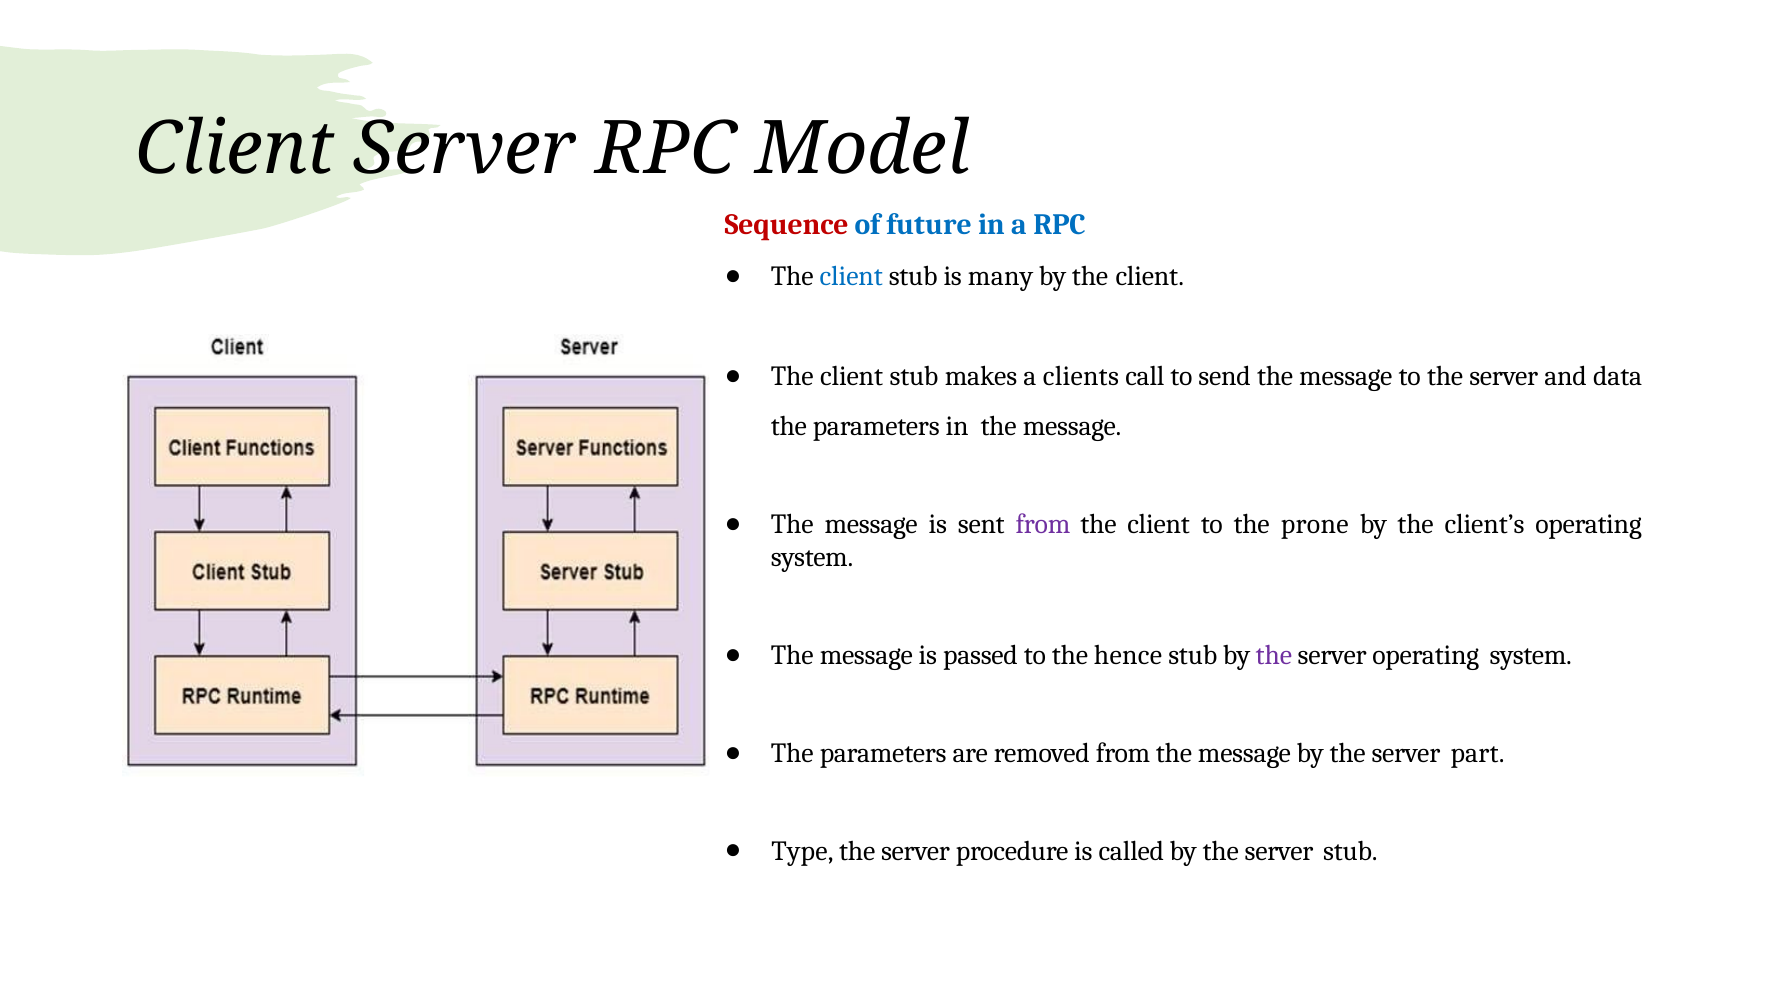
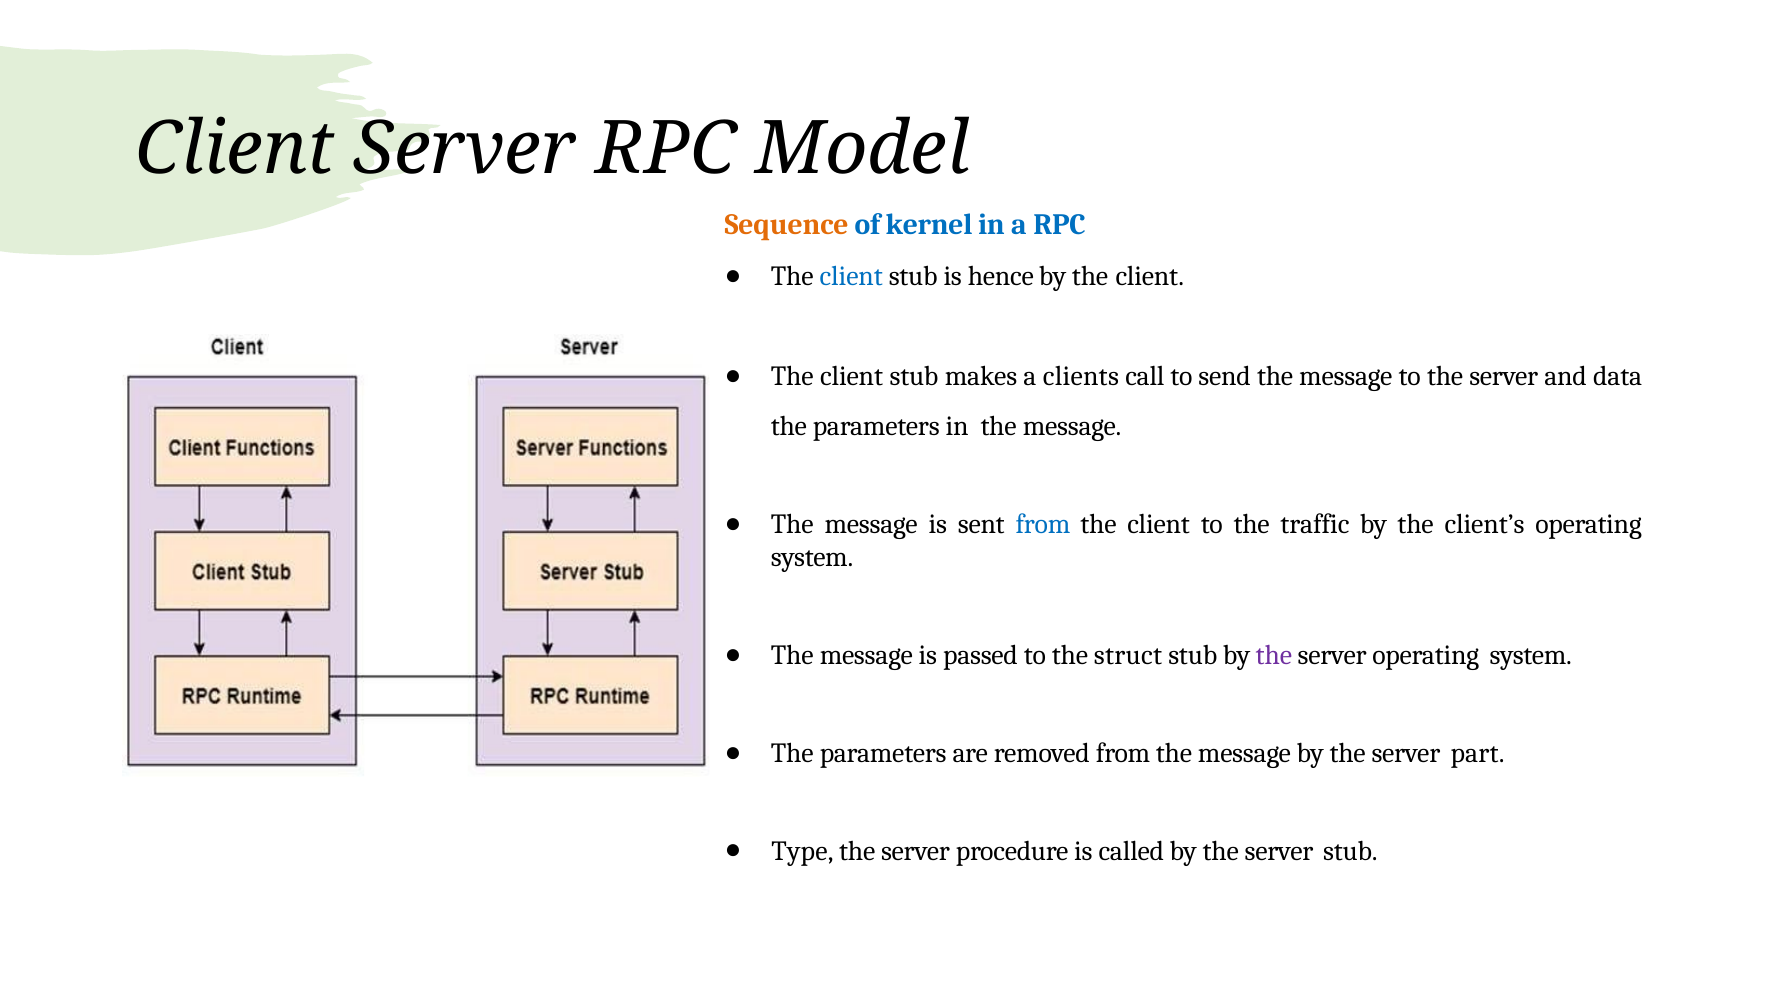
Sequence colour: red -> orange
future: future -> kernel
many: many -> hence
from at (1043, 524) colour: purple -> blue
prone: prone -> traffic
hence: hence -> struct
